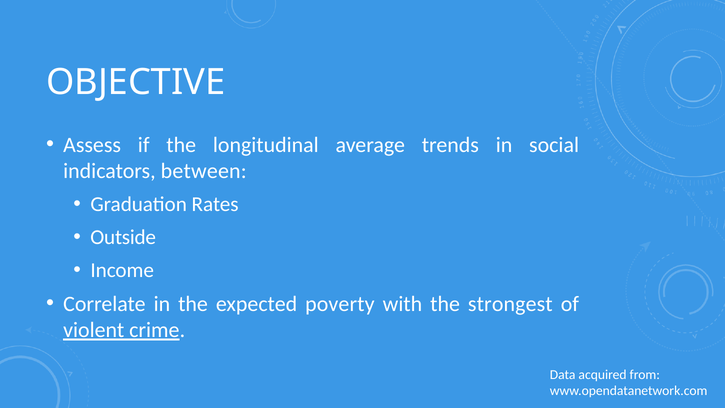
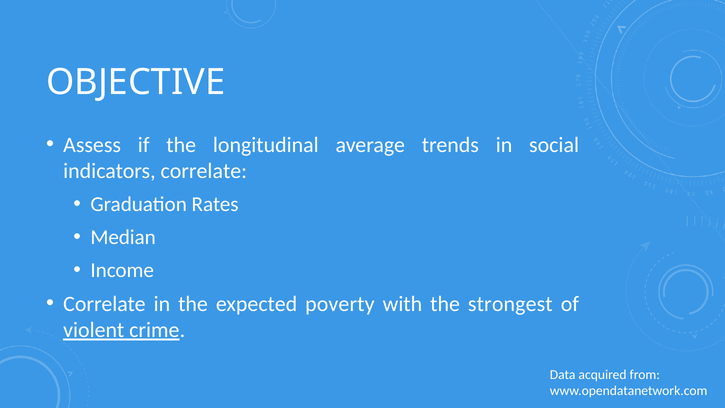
indicators between: between -> correlate
Outside: Outside -> Median
